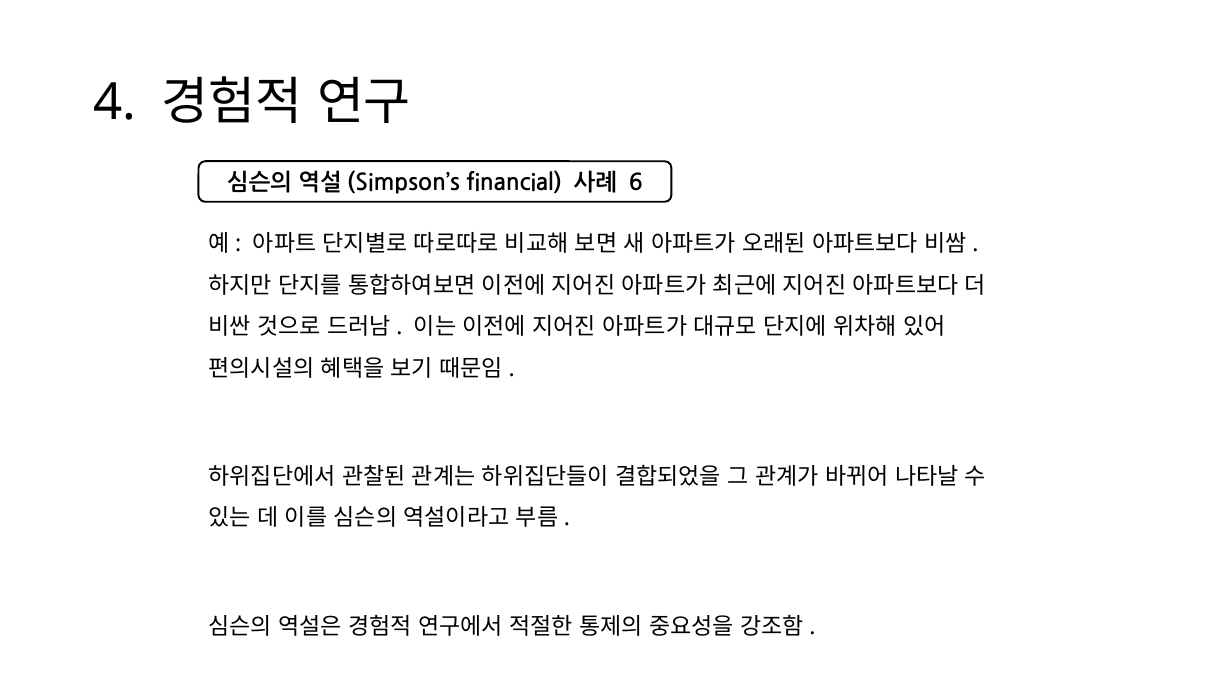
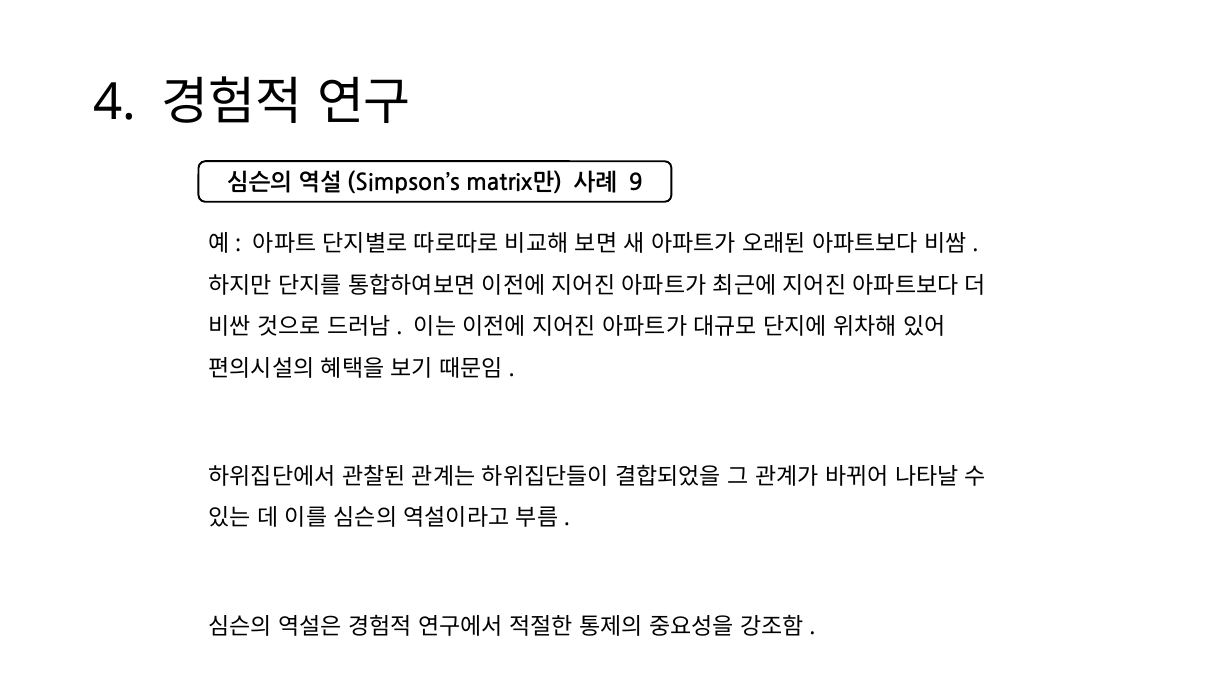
financial: financial -> matrix만
6: 6 -> 9
